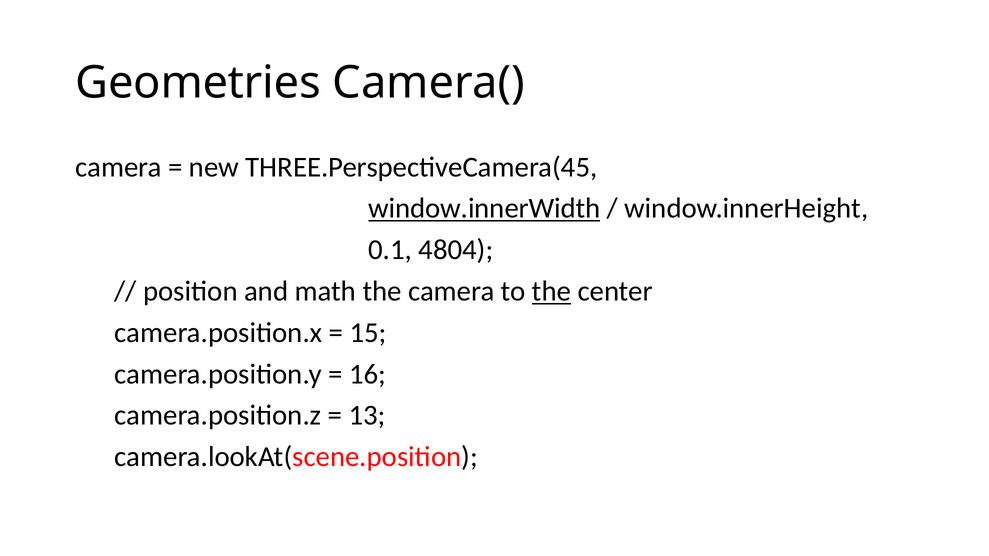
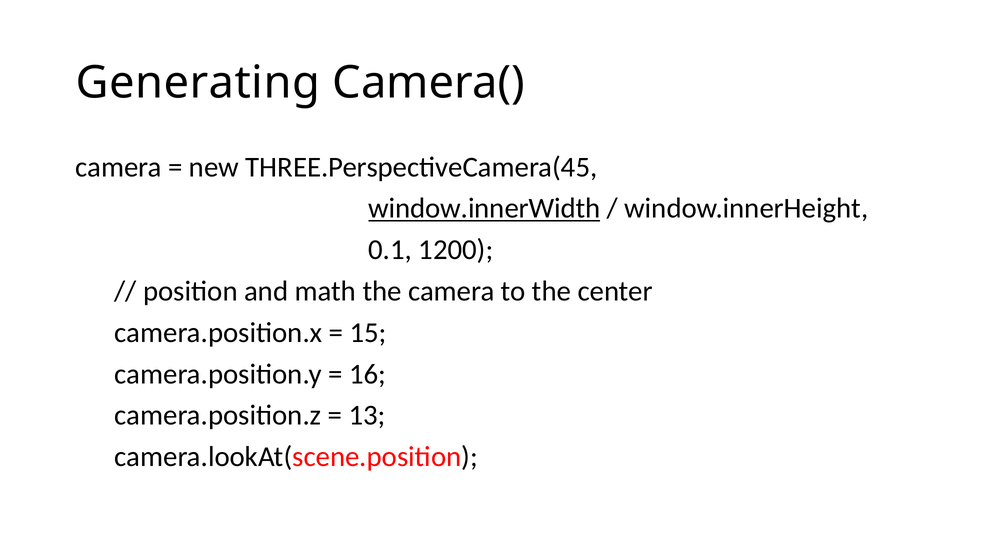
Geometries: Geometries -> Generating
4804: 4804 -> 1200
the at (552, 291) underline: present -> none
